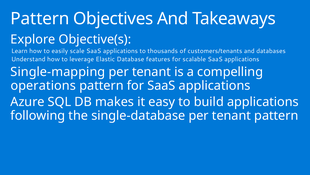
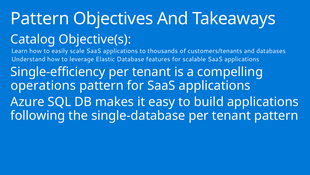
Explore: Explore -> Catalog
Single-mapping: Single-mapping -> Single-efficiency
